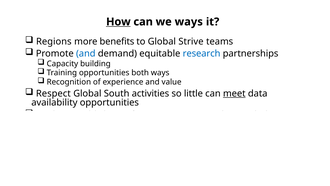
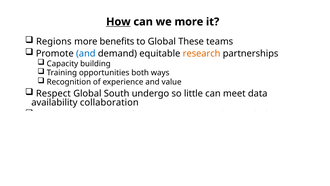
we ways: ways -> more
Strive: Strive -> These
research at (202, 54) colour: blue -> orange
activities: activities -> undergo
meet underline: present -> none
availability opportunities: opportunities -> collaboration
